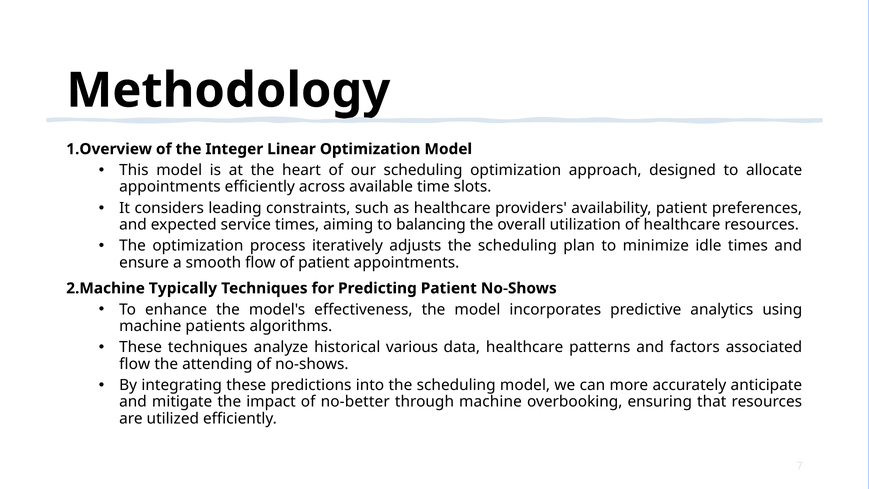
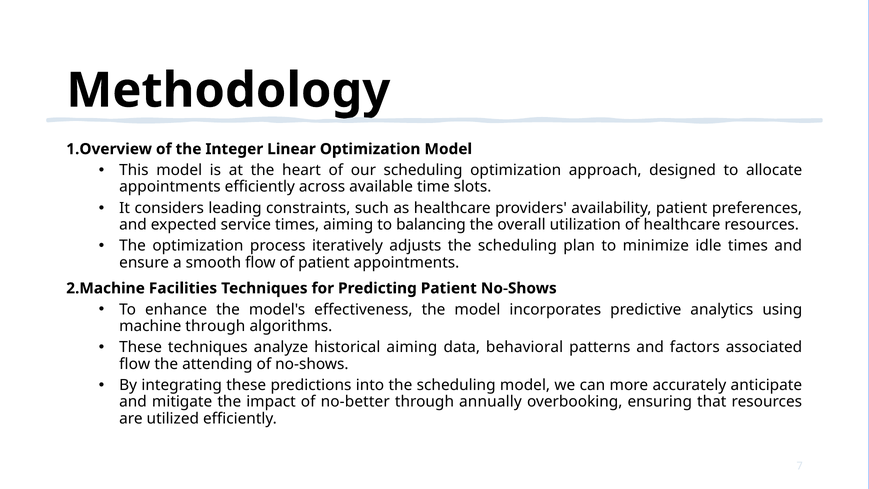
Typically: Typically -> Facilities
machine patients: patients -> through
historical various: various -> aiming
data healthcare: healthcare -> behavioral
through machine: machine -> annually
